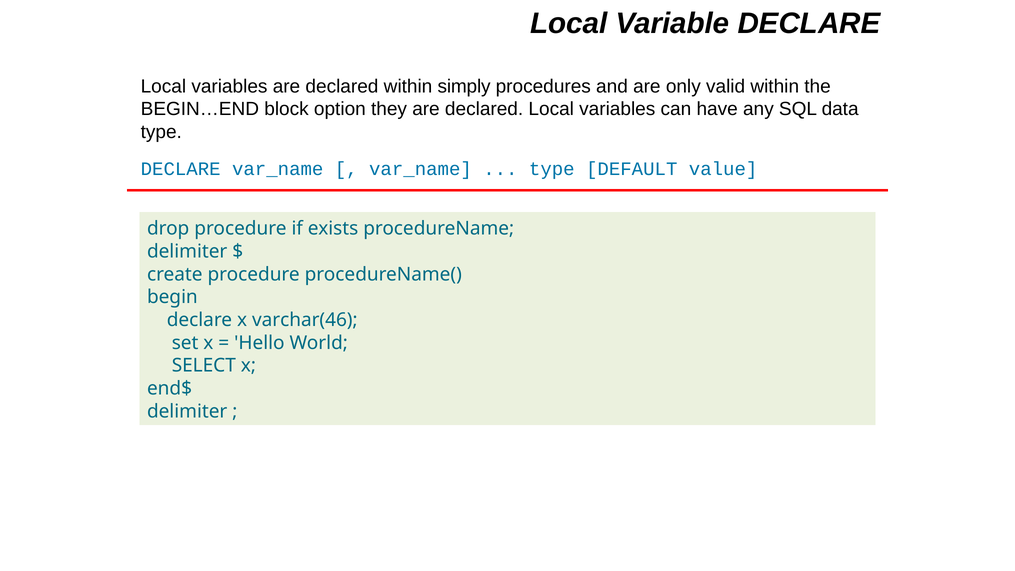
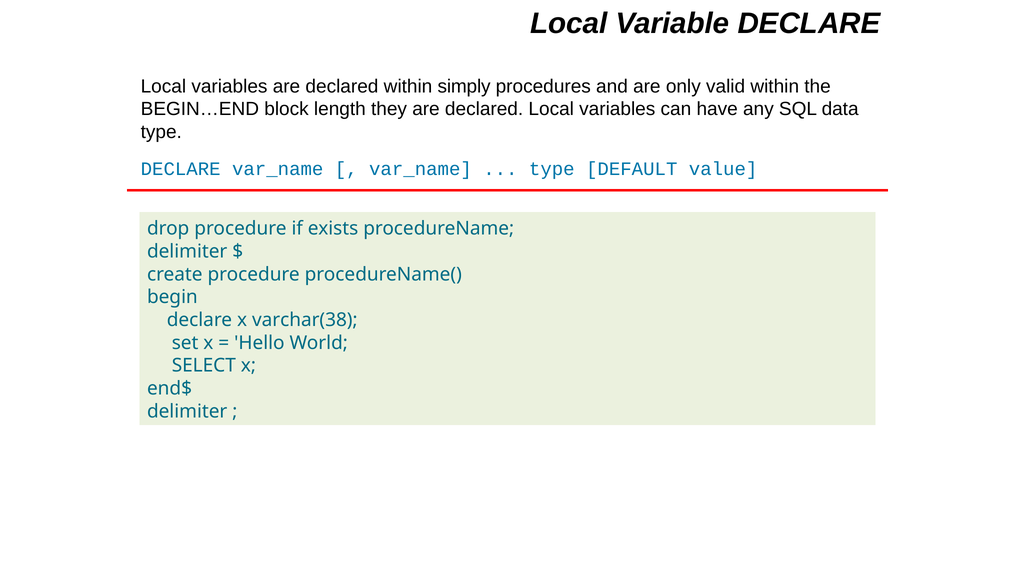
option: option -> length
varchar(46: varchar(46 -> varchar(38
